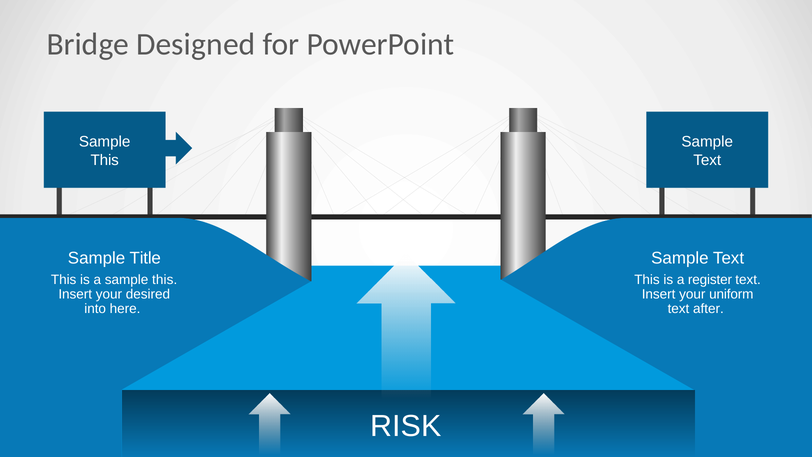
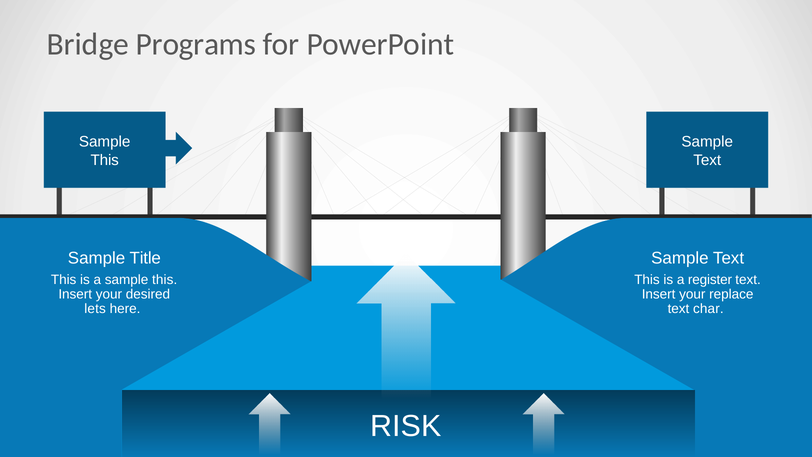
Designed: Designed -> Programs
uniform: uniform -> replace
into: into -> lets
after: after -> char
